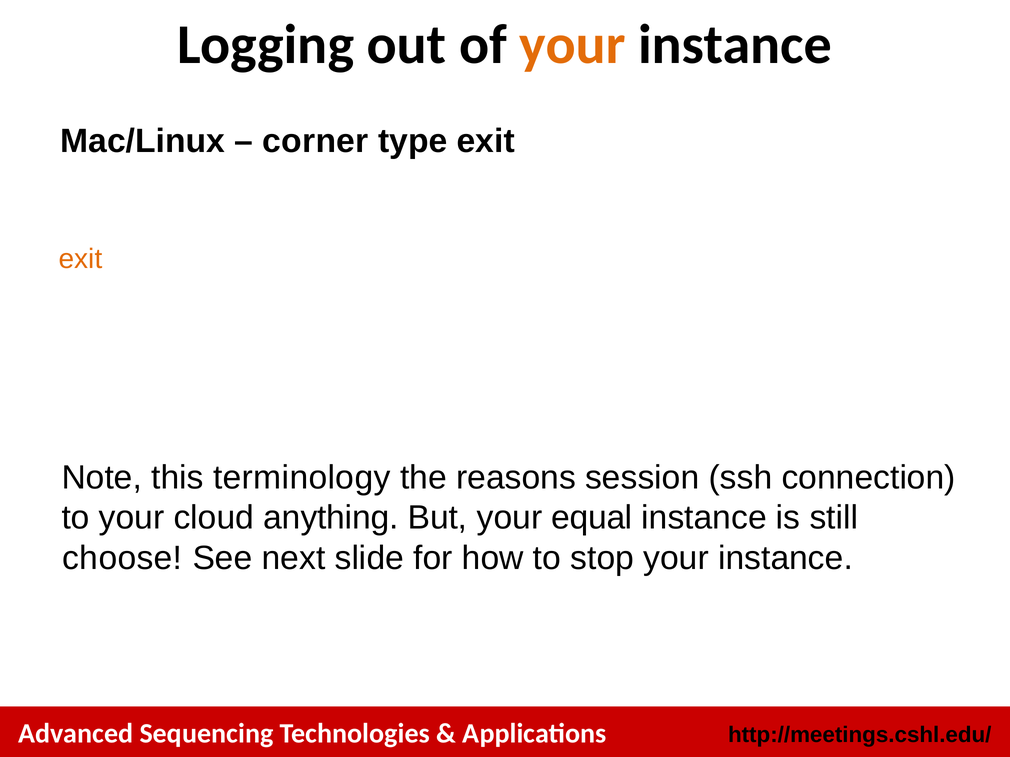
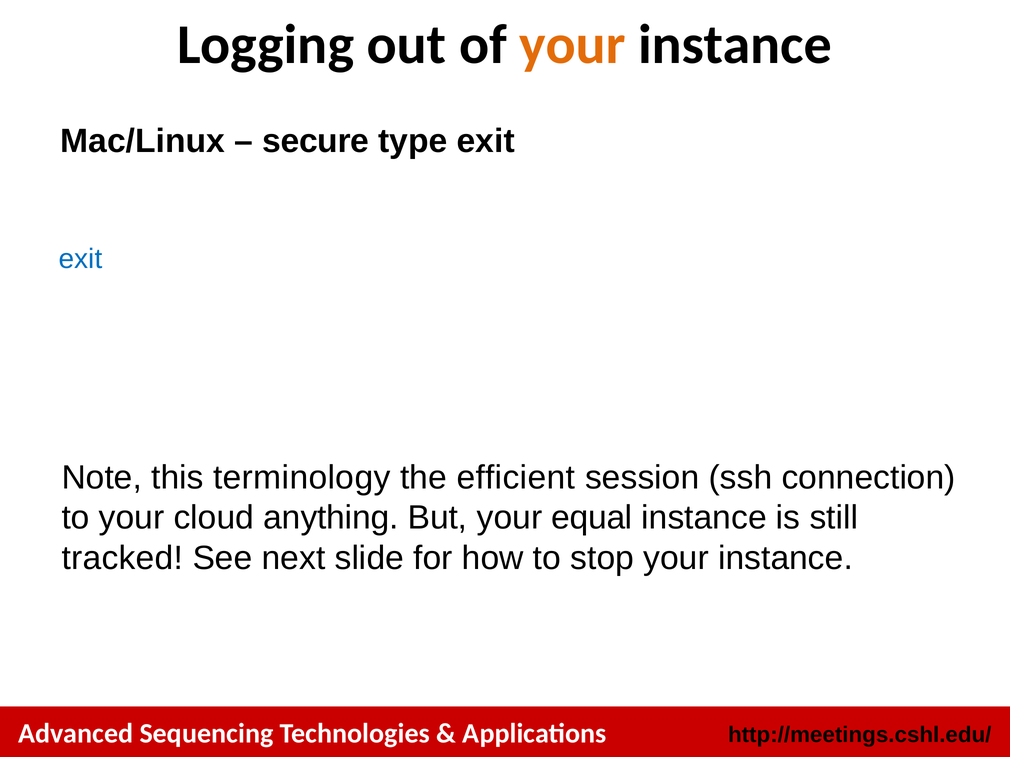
corner: corner -> secure
exit at (81, 259) colour: orange -> blue
reasons: reasons -> efficient
choose: choose -> tracked
